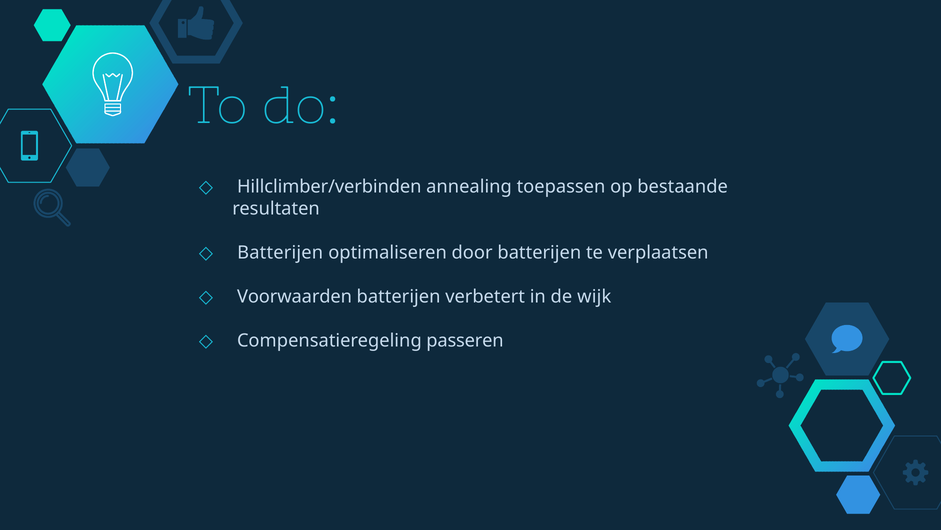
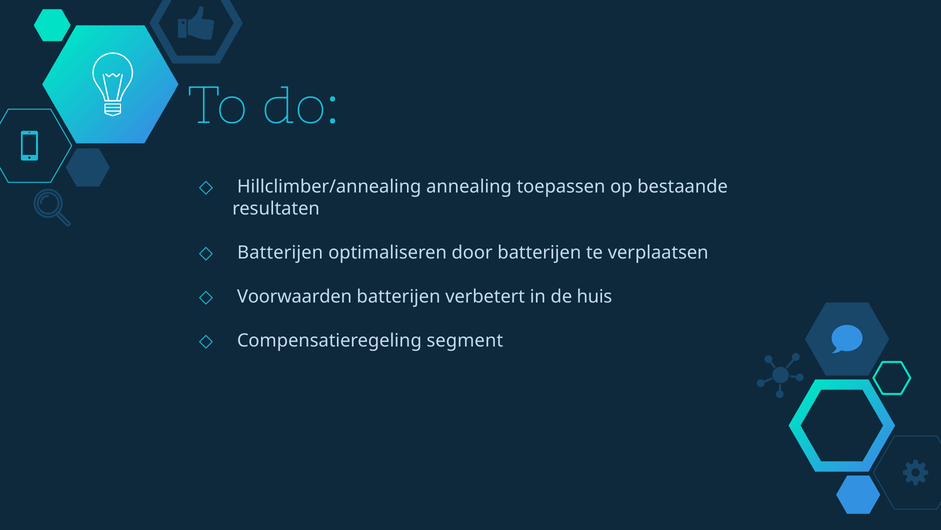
Hillclimber/verbinden: Hillclimber/verbinden -> Hillclimber/annealing
wijk: wijk -> huis
passeren: passeren -> segment
